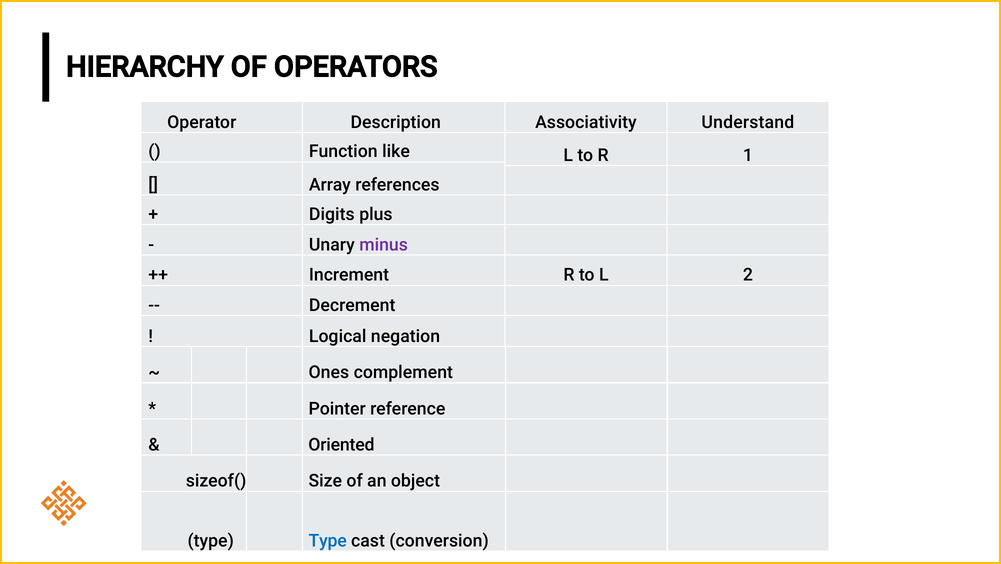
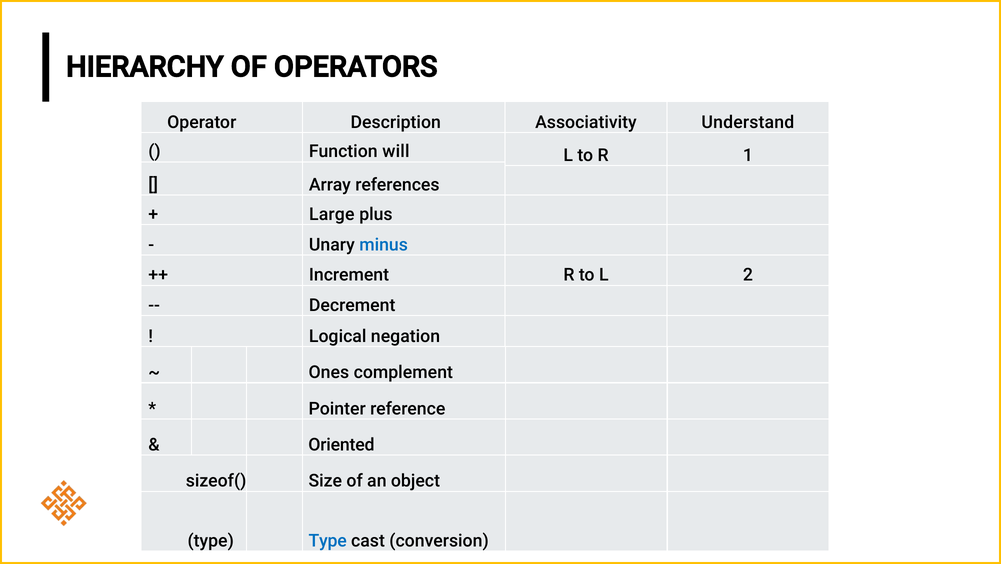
like: like -> will
Digits: Digits -> Large
minus colour: purple -> blue
